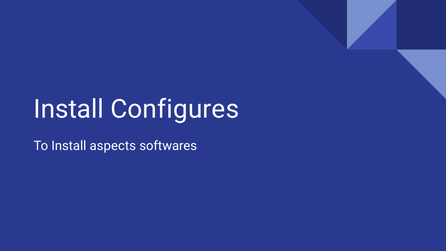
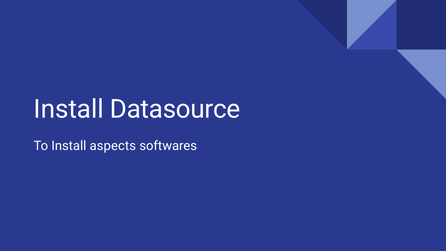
Configures: Configures -> Datasource
